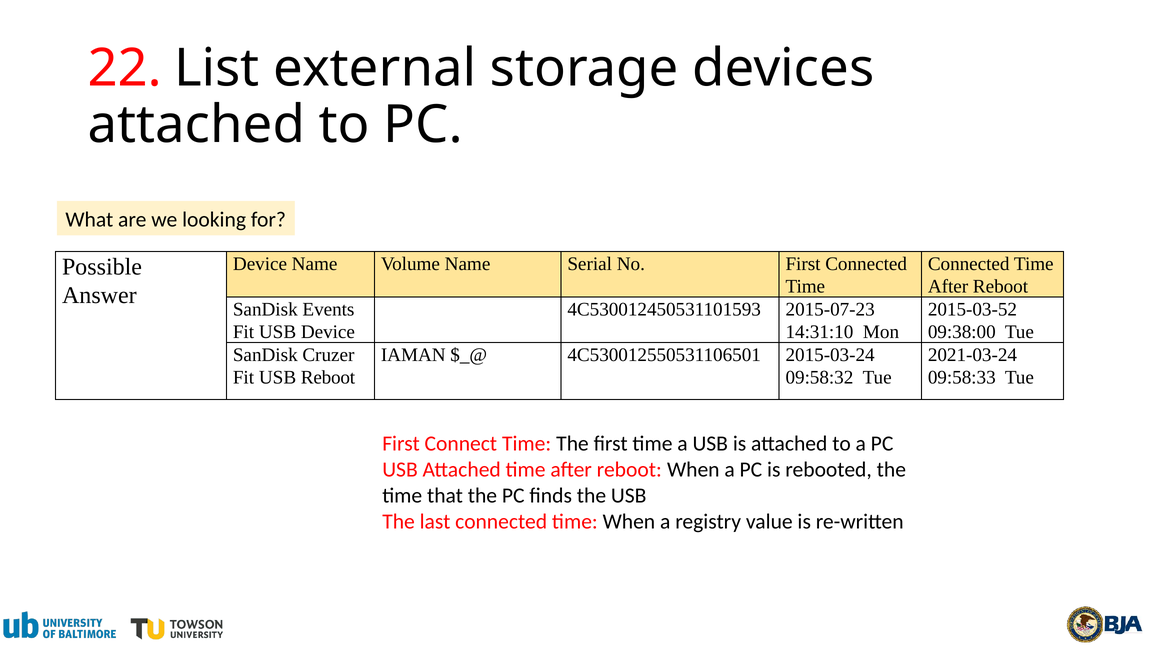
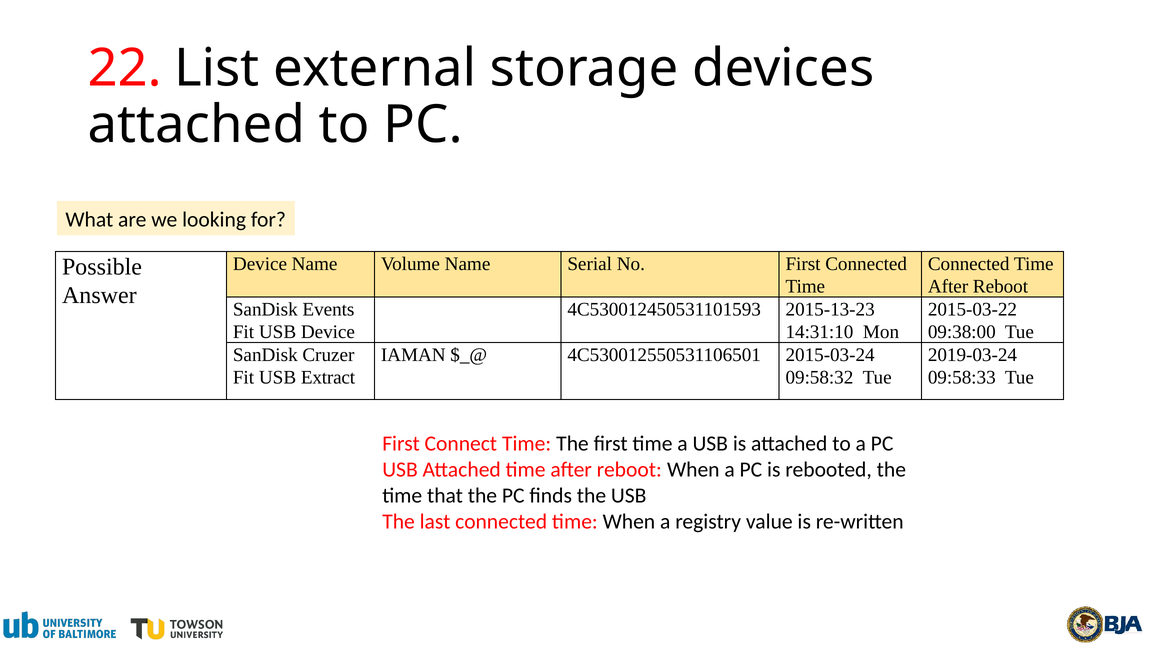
2015-07-23: 2015-07-23 -> 2015-13-23
2015-03-52: 2015-03-52 -> 2015-03-22
2021-03-24: 2021-03-24 -> 2019-03-24
USB Reboot: Reboot -> Extract
